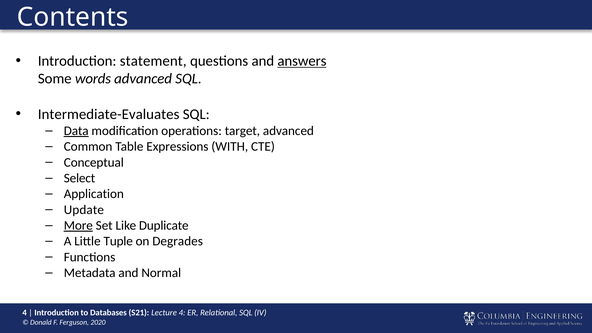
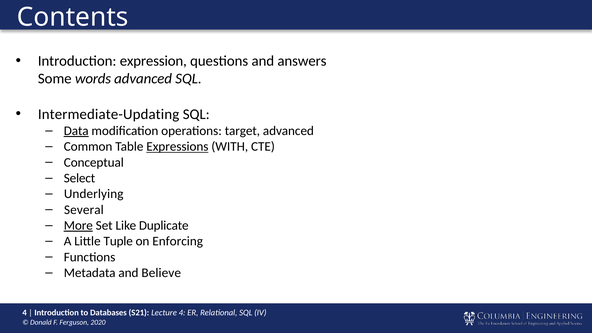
statement: statement -> expression
answers underline: present -> none
Intermediate-Evaluates: Intermediate-Evaluates -> Intermediate-Updating
Expressions underline: none -> present
Application: Application -> Underlying
Update: Update -> Several
Degrades: Degrades -> Enforcing
Normal: Normal -> Believe
